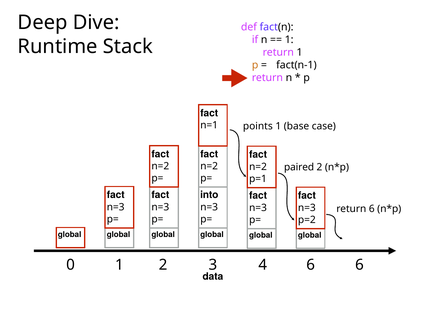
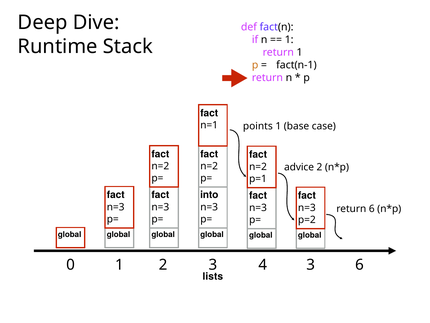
paired: paired -> advice
4 6: 6 -> 3
data: data -> lists
